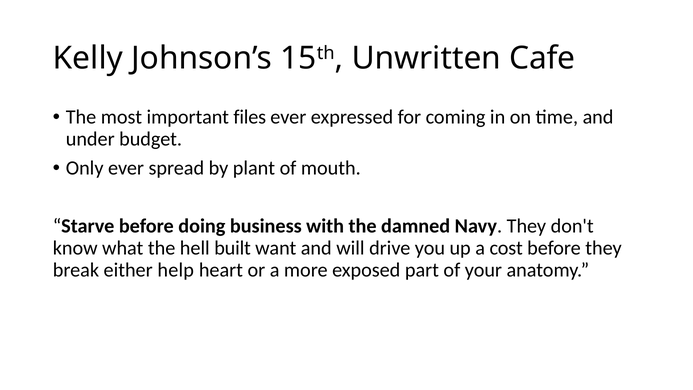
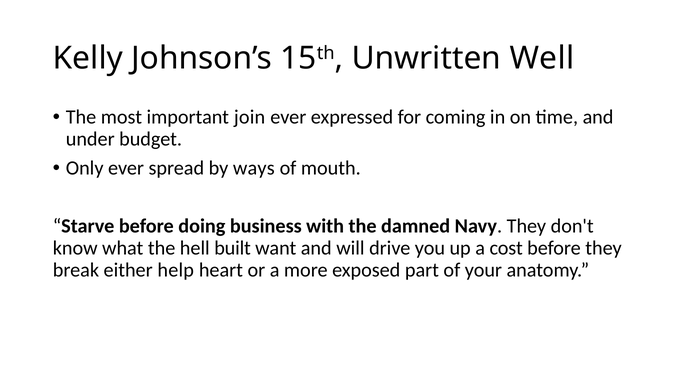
Cafe: Cafe -> Well
files: files -> join
plant: plant -> ways
